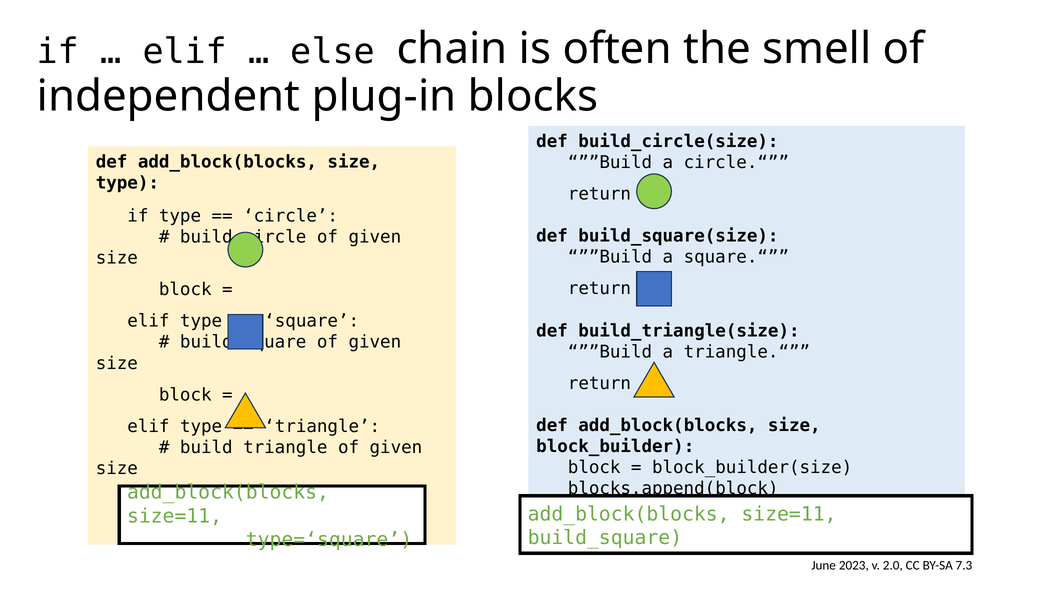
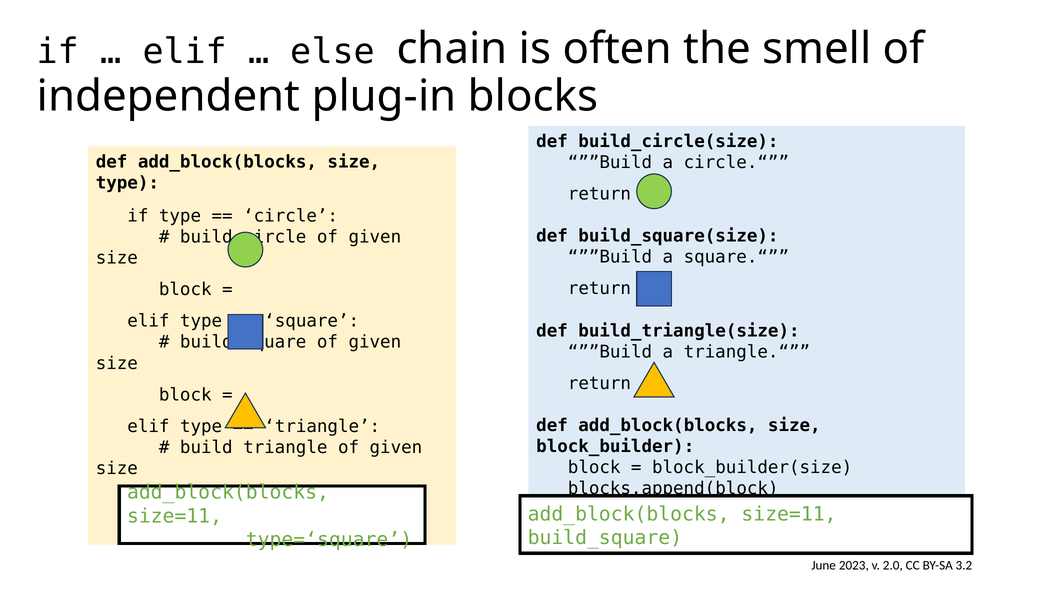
7.3: 7.3 -> 3.2
